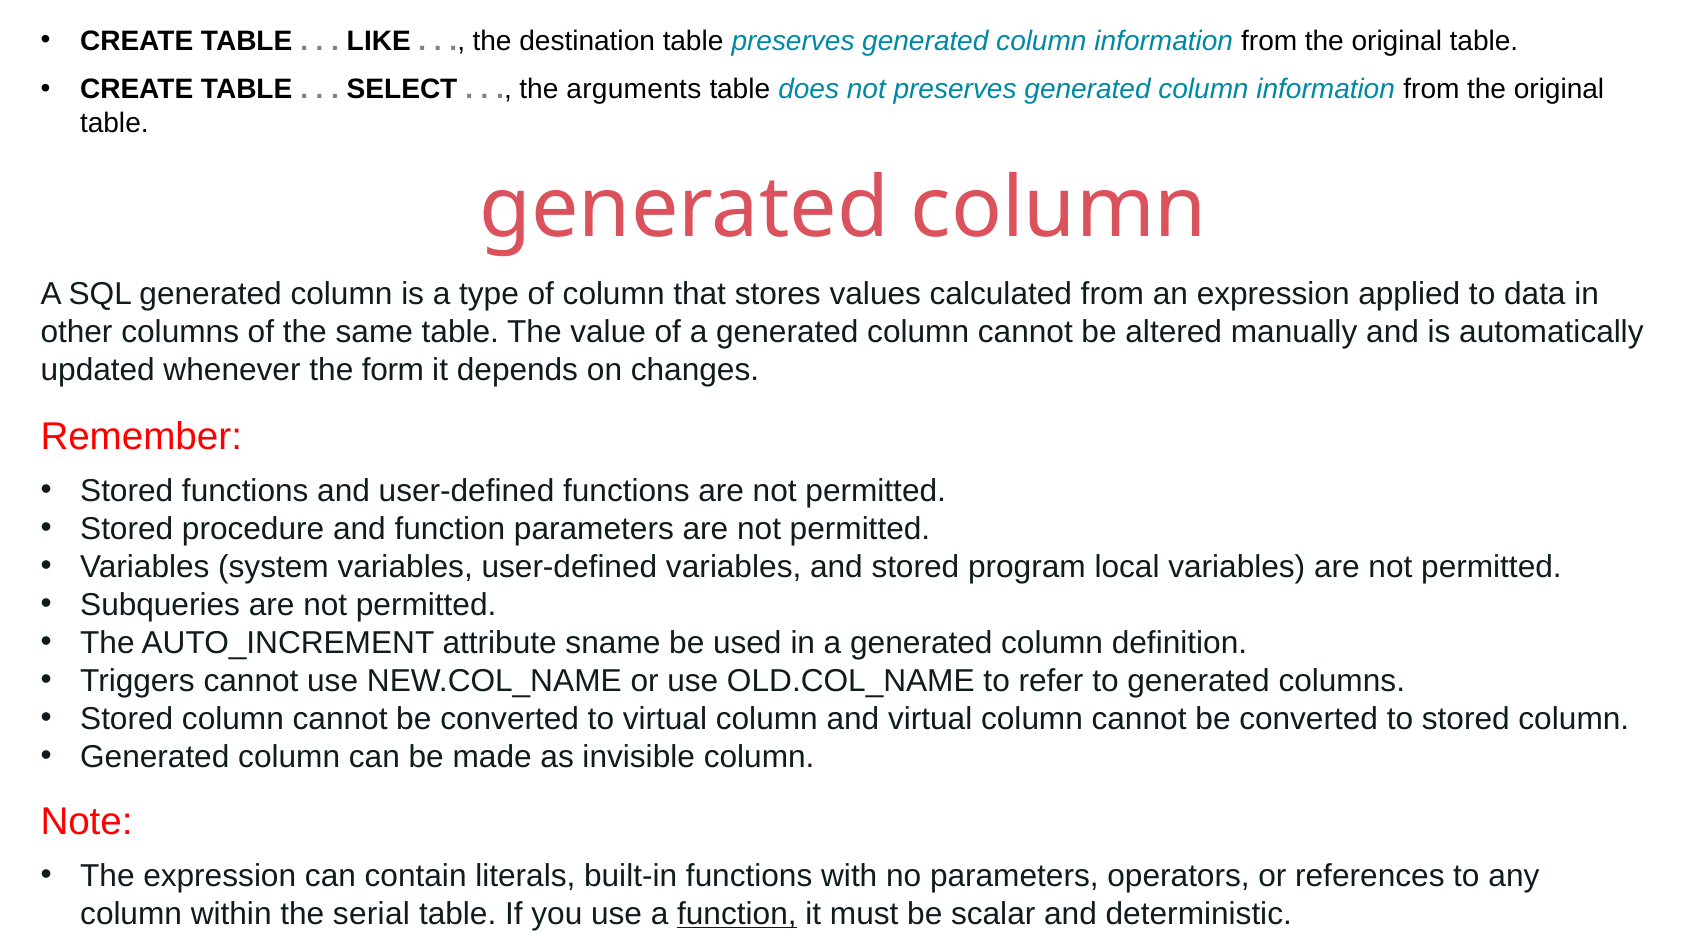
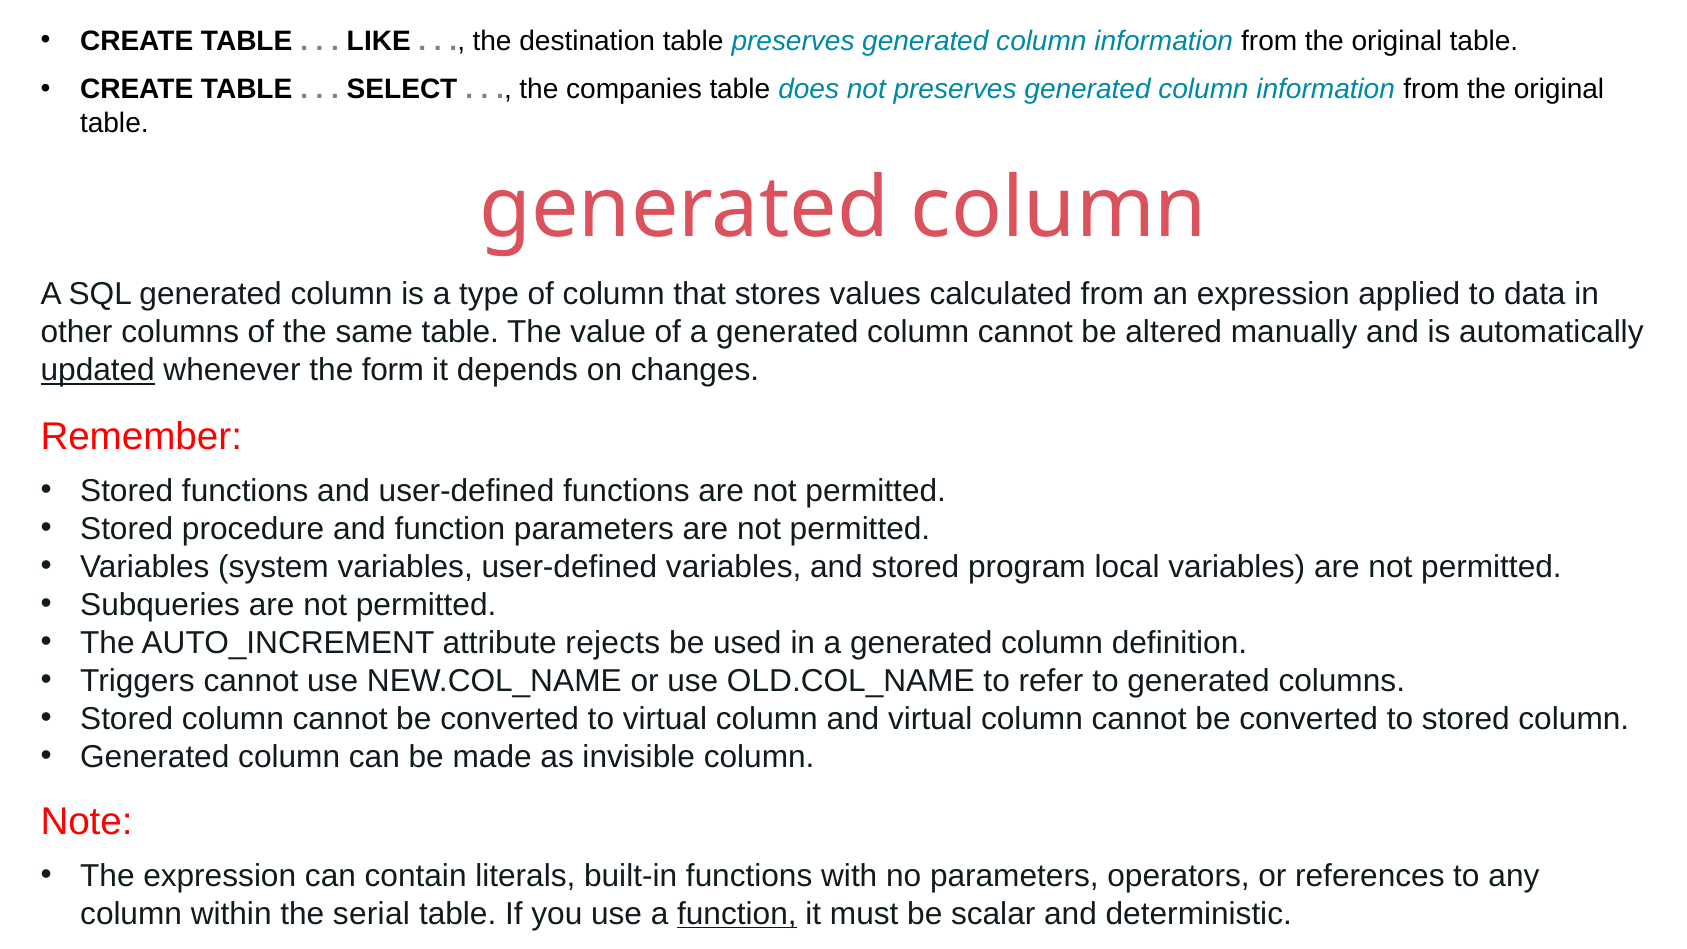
arguments: arguments -> companies
updated underline: none -> present
sname: sname -> rejects
